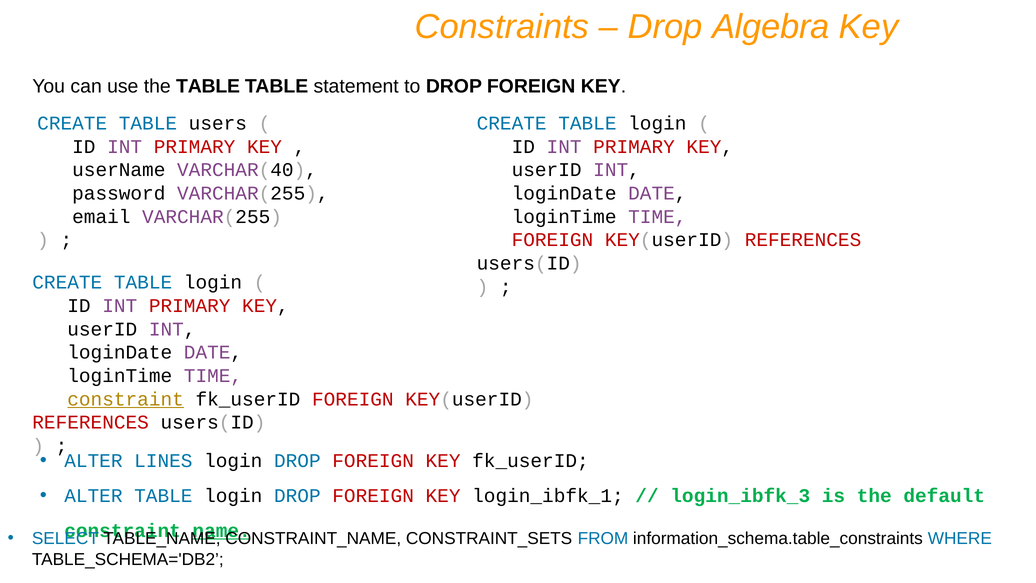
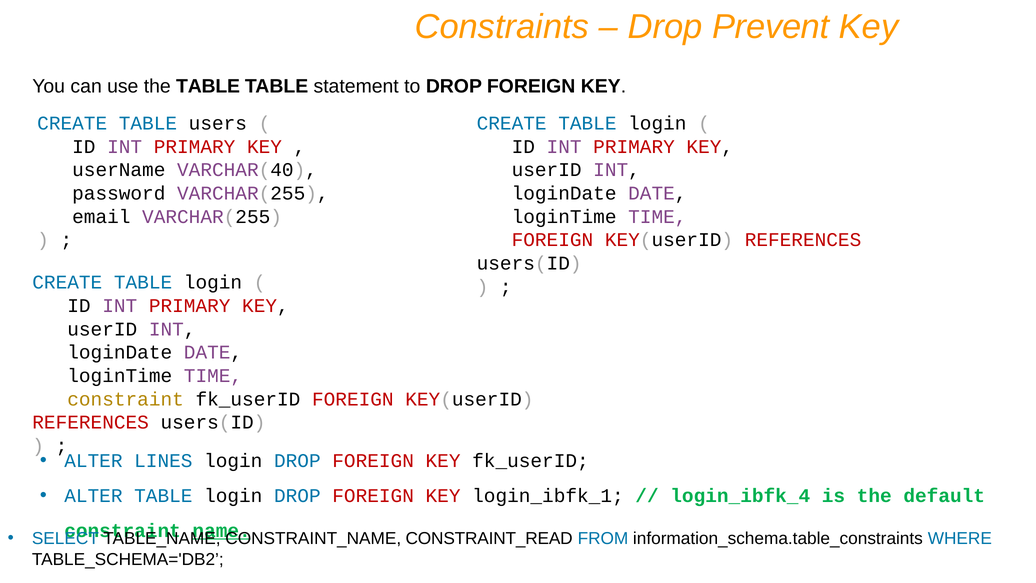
Algebra: Algebra -> Prevent
constraint at (126, 399) underline: present -> none
login_ibfk_3: login_ibfk_3 -> login_ibfk_4
CONSTRAINT_SETS: CONSTRAINT_SETS -> CONSTRAINT_READ
